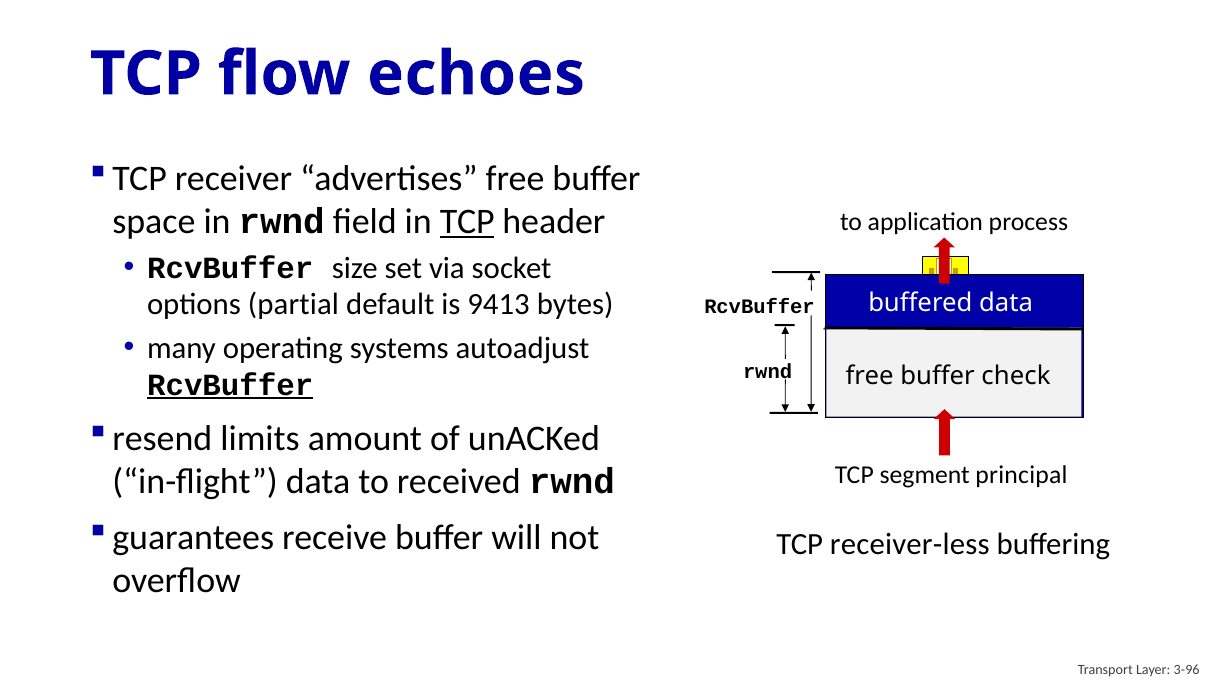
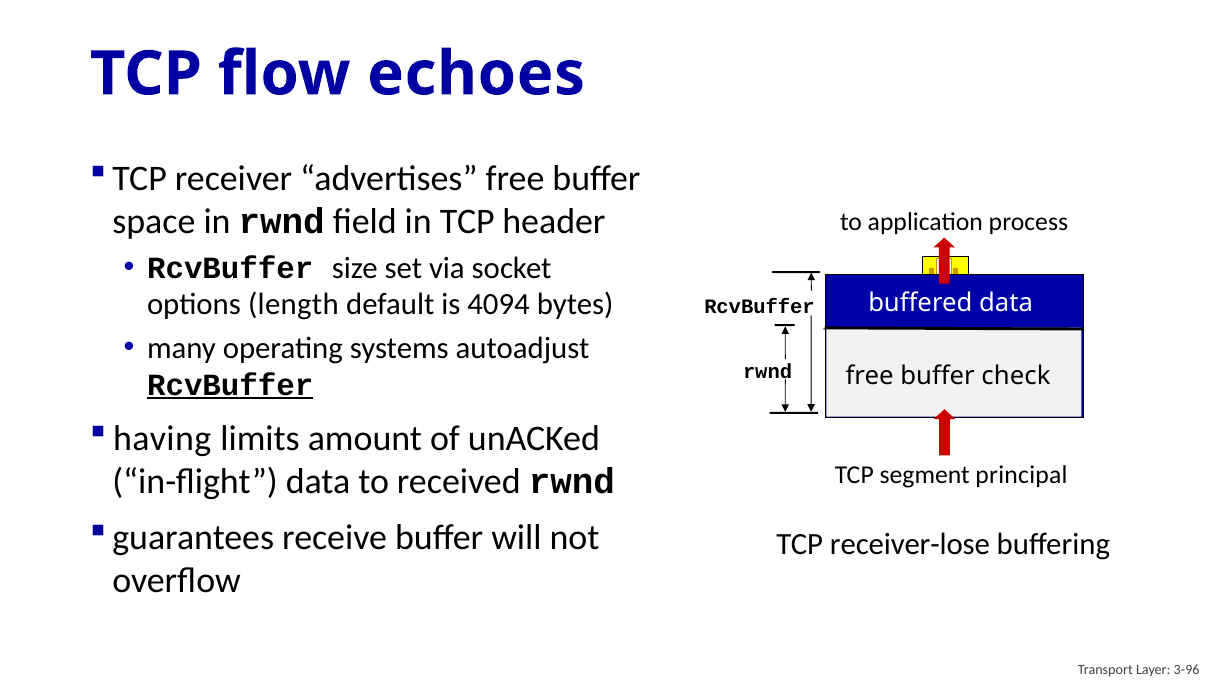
TCP at (467, 222) underline: present -> none
partial: partial -> length
9413: 9413 -> 4094
resend: resend -> having
receiver-less: receiver-less -> receiver-lose
